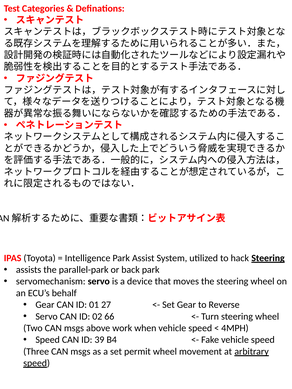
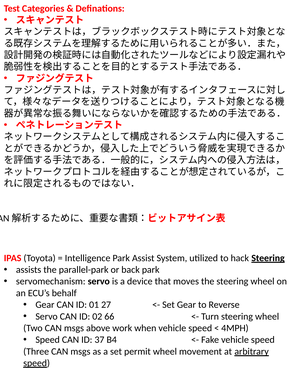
39: 39 -> 37
